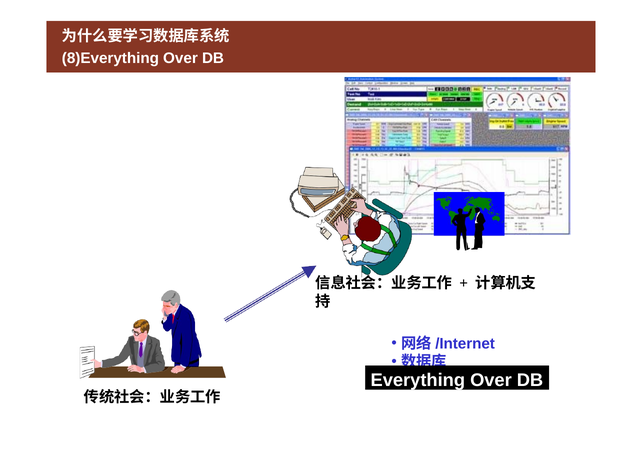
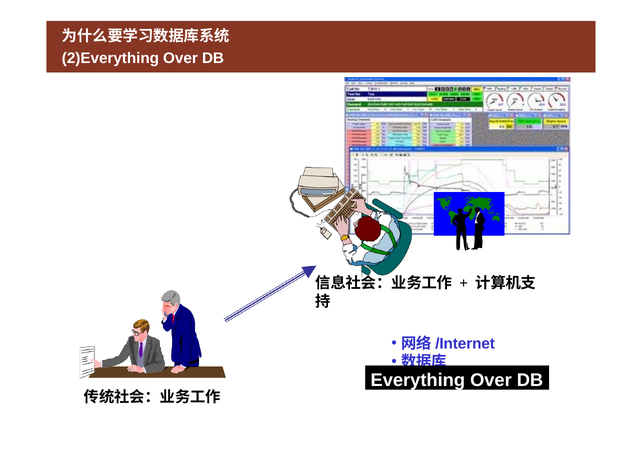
8)Everything: 8)Everything -> 2)Everything
